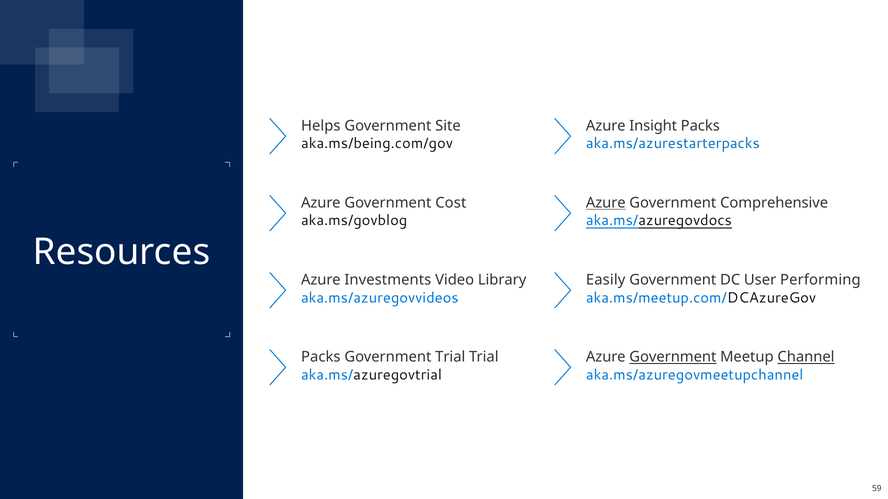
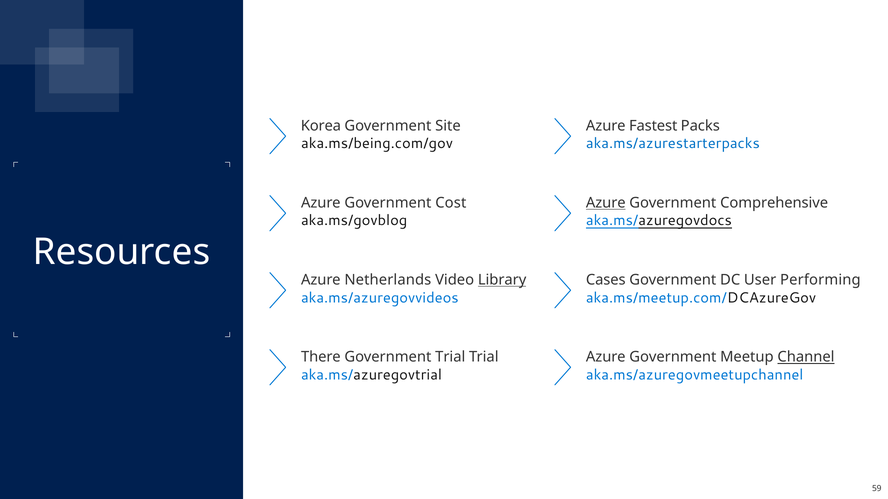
Helps: Helps -> Korea
Insight: Insight -> Fastest
Investments: Investments -> Netherlands
Library underline: none -> present
Easily: Easily -> Cases
Packs at (321, 357): Packs -> There
Government at (673, 357) underline: present -> none
